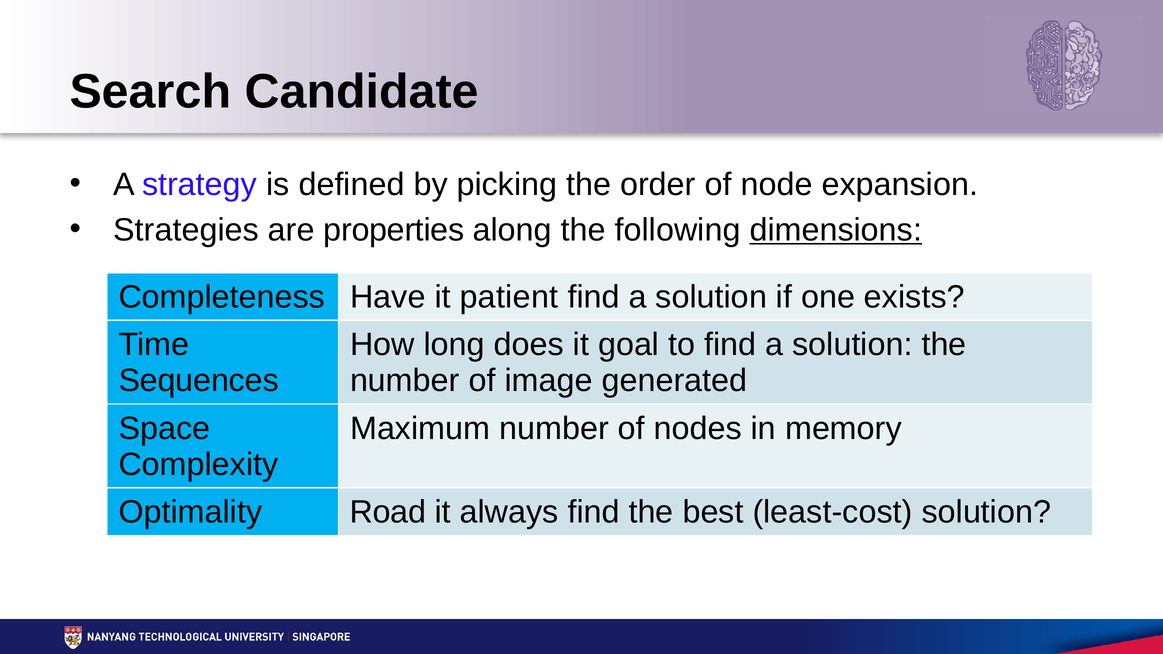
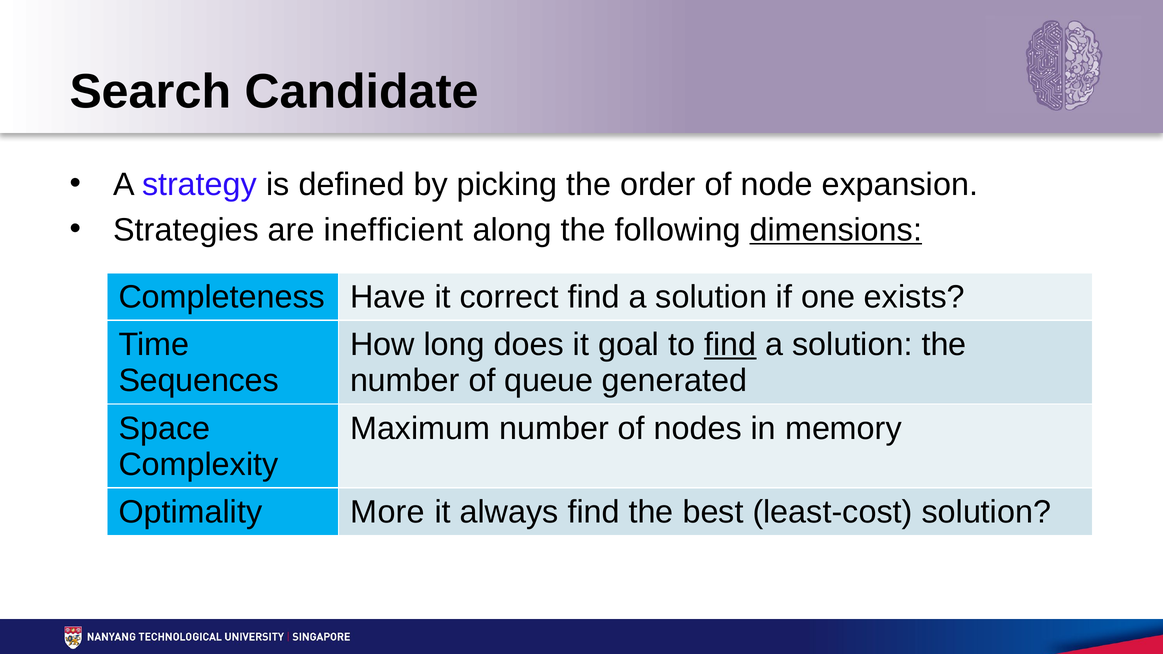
properties: properties -> inefficient
patient: patient -> correct
find at (730, 345) underline: none -> present
image: image -> queue
Road: Road -> More
